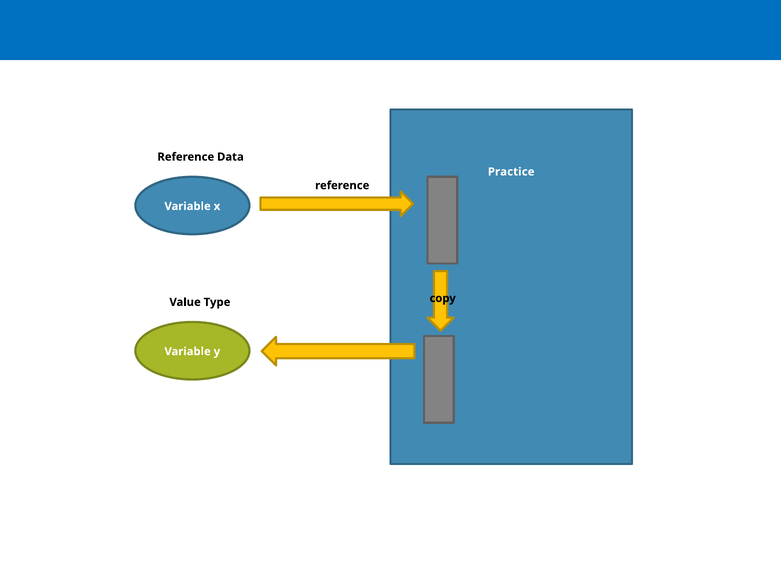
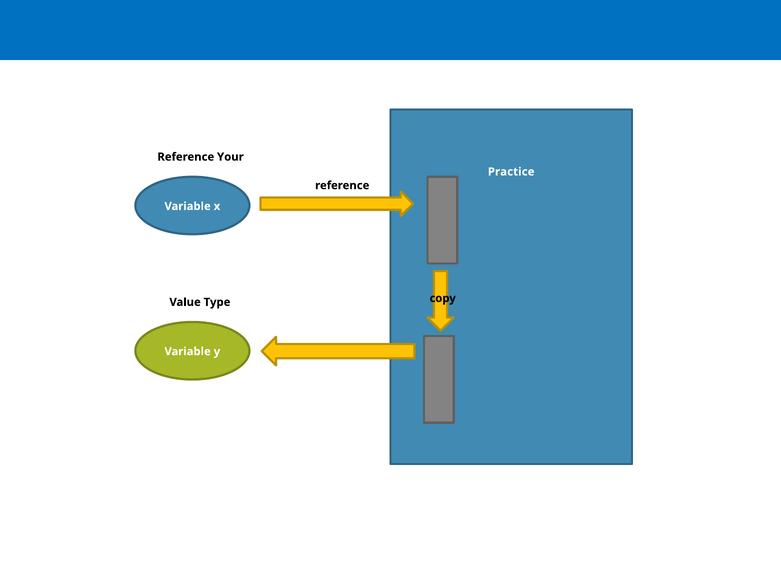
Data: Data -> Your
